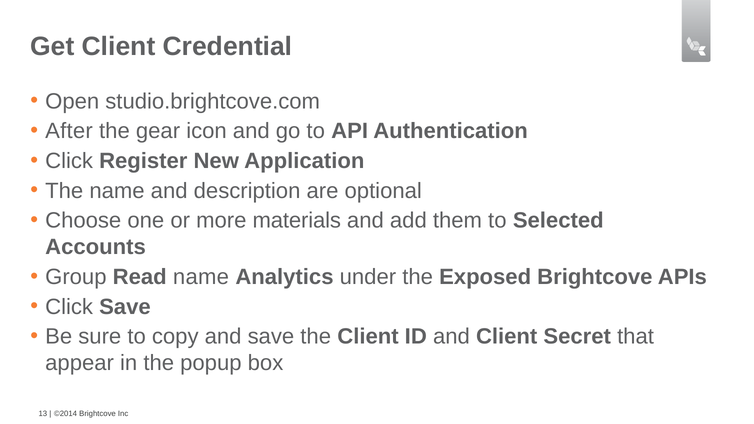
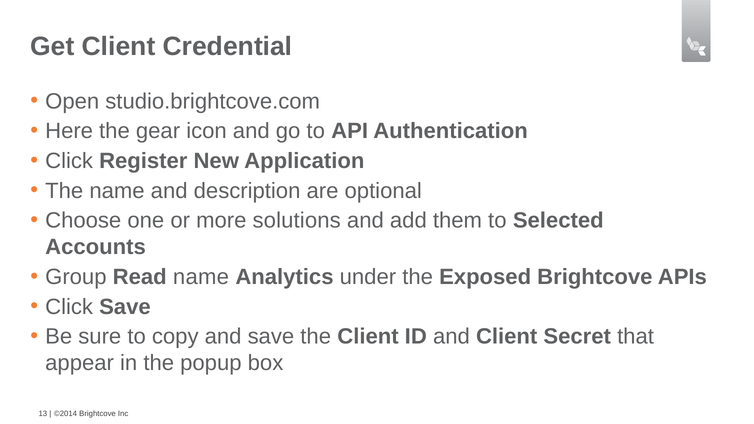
After: After -> Here
materials: materials -> solutions
